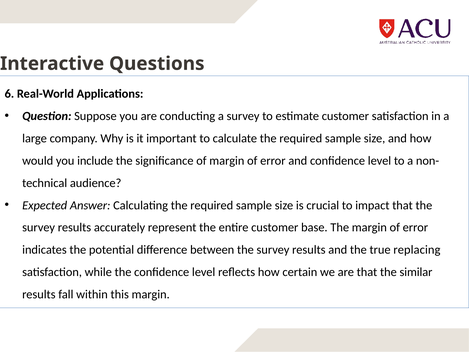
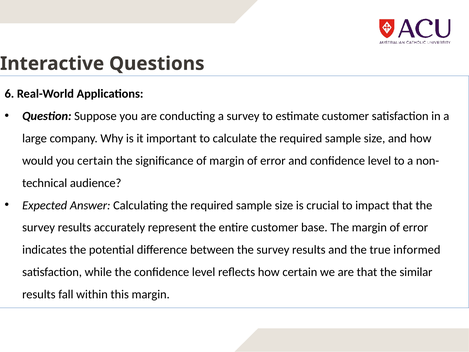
you include: include -> certain
replacing: replacing -> informed
